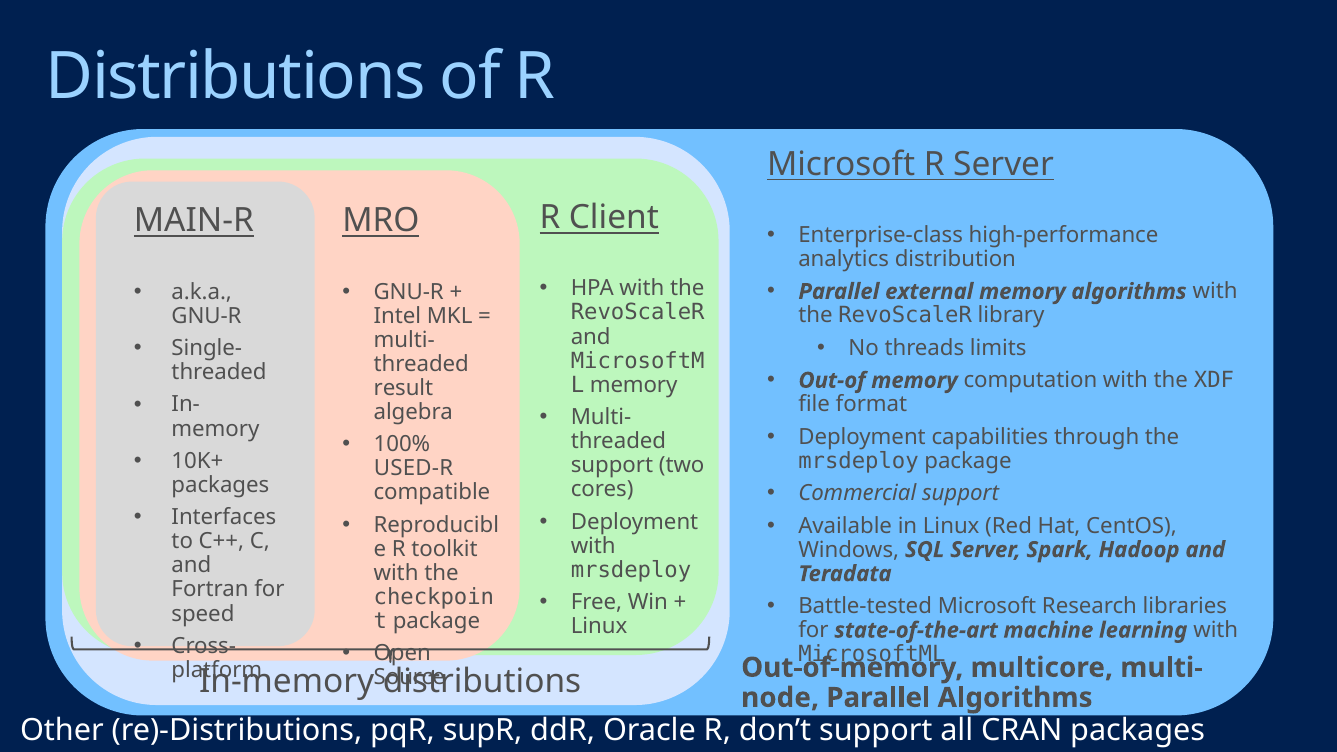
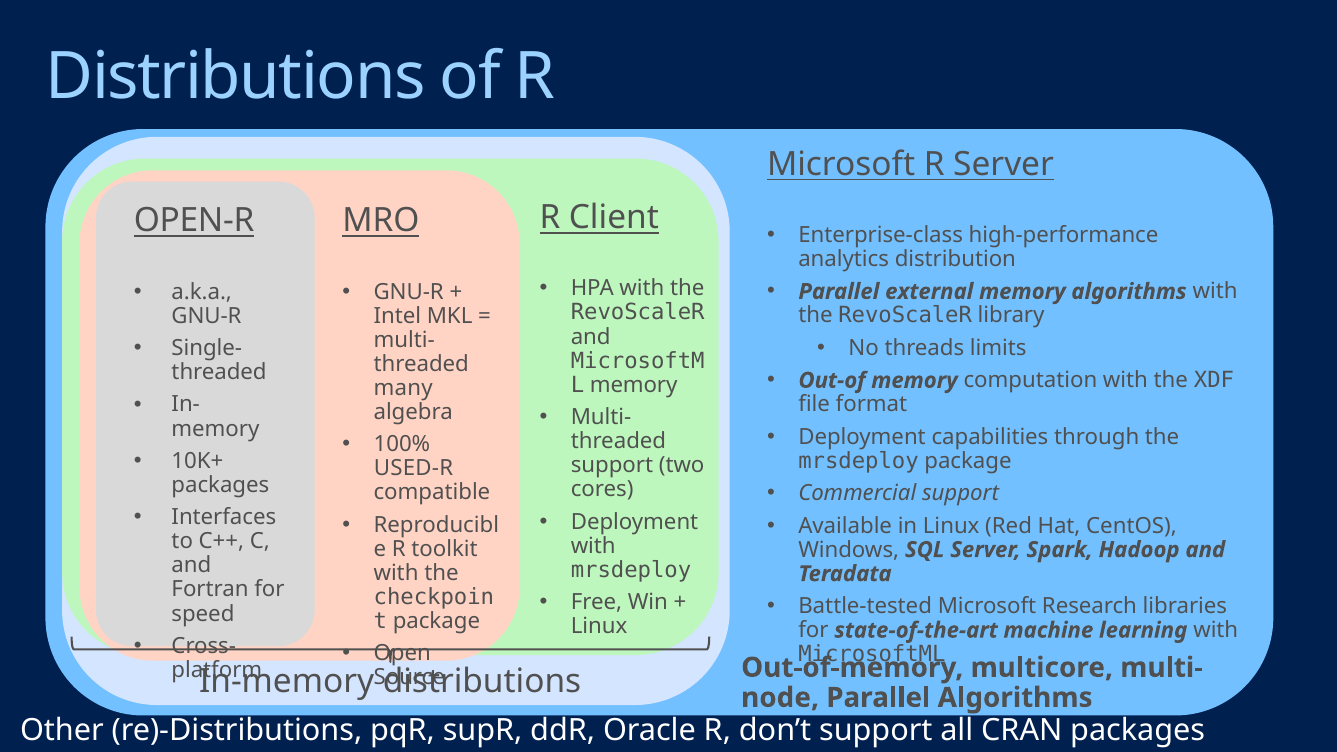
MAIN-R: MAIN-R -> OPEN-R
result: result -> many
